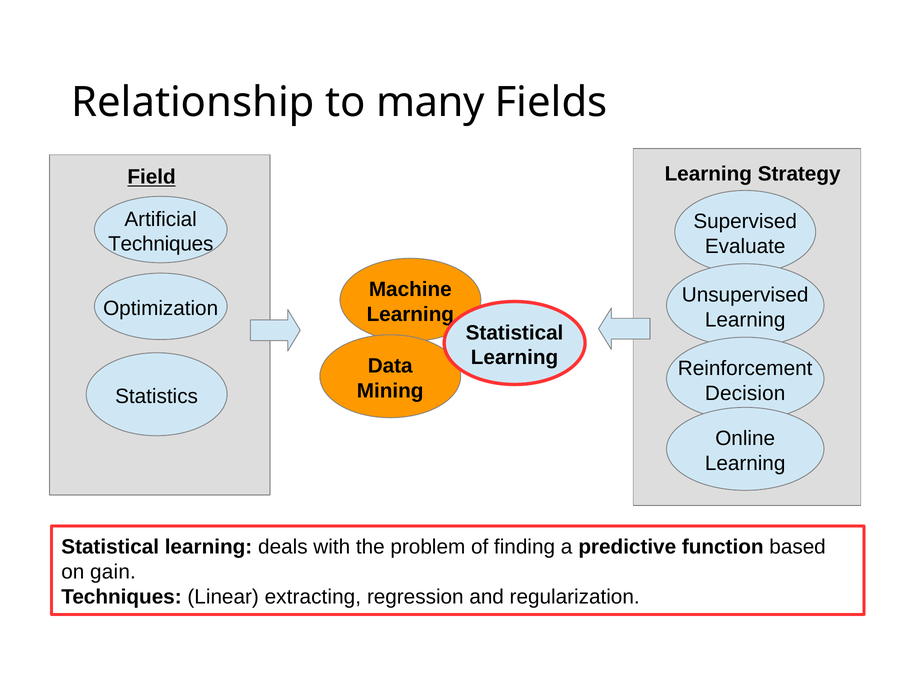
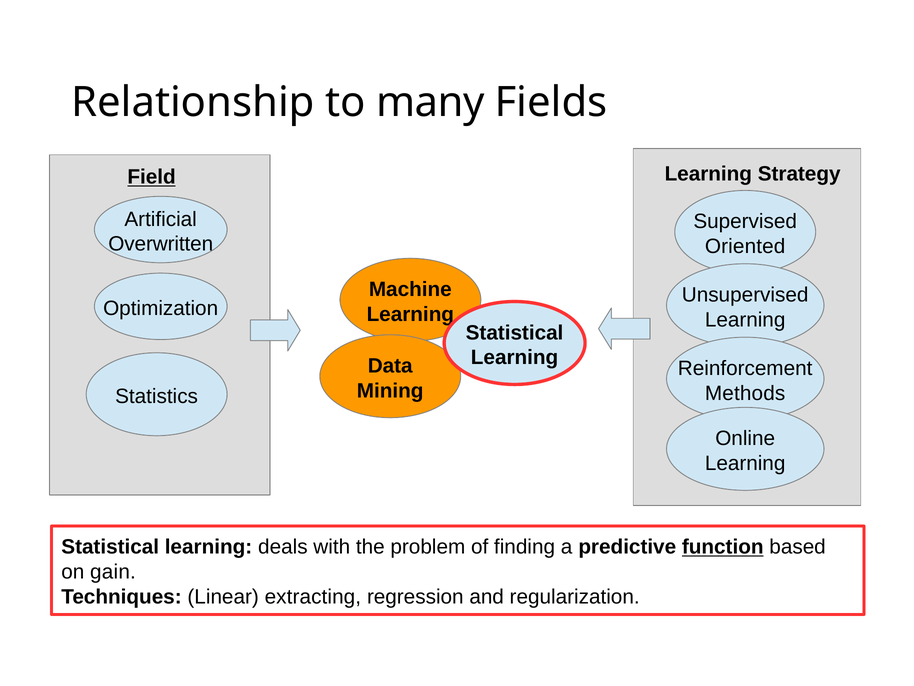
Techniques at (161, 244): Techniques -> Overwritten
Evaluate: Evaluate -> Oriented
Decision: Decision -> Methods
function underline: none -> present
